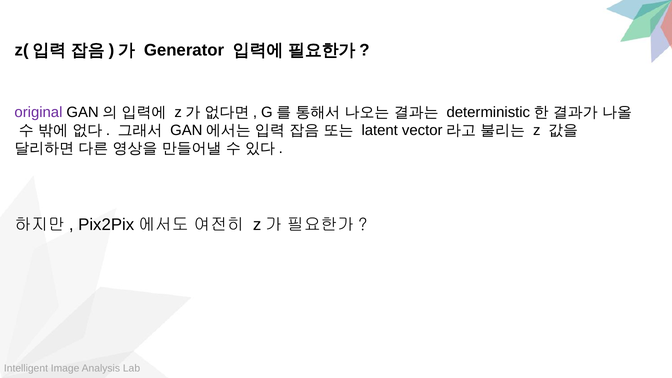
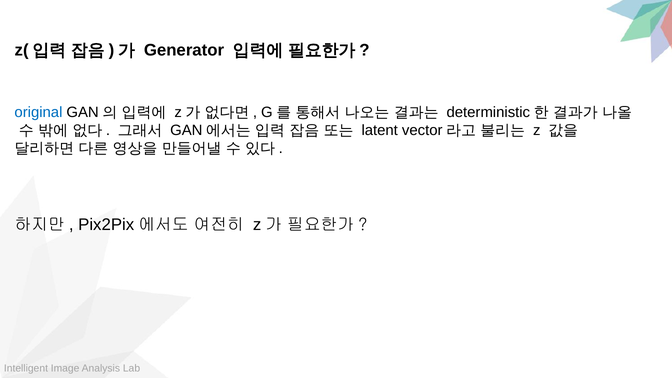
original colour: purple -> blue
